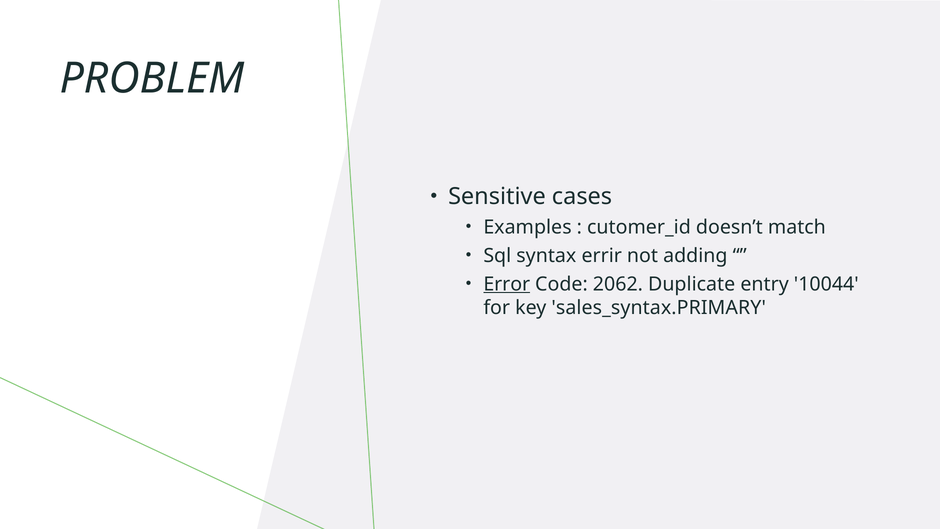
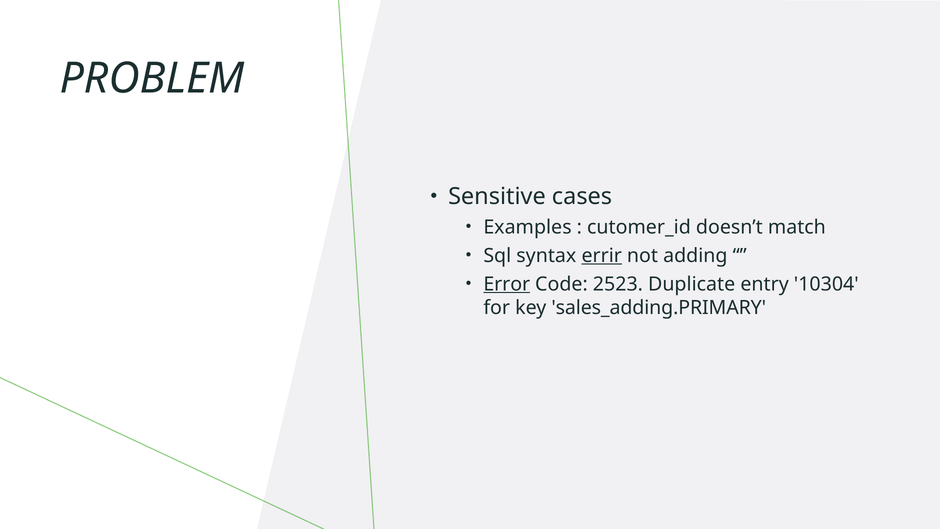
errir underline: none -> present
2062: 2062 -> 2523
10044: 10044 -> 10304
sales_syntax.PRIMARY: sales_syntax.PRIMARY -> sales_adding.PRIMARY
